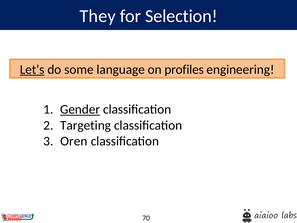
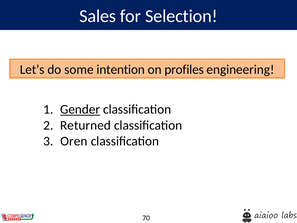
They: They -> Sales
Let’s underline: present -> none
language: language -> intention
Targeting: Targeting -> Returned
